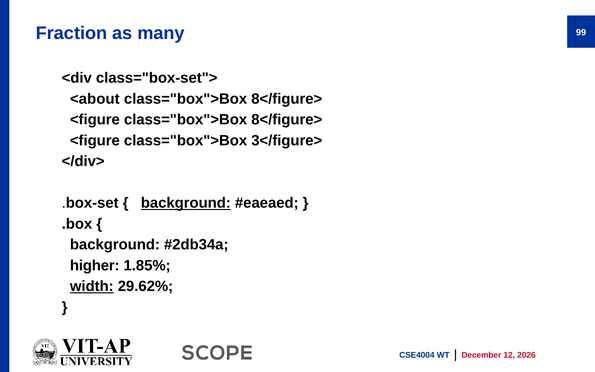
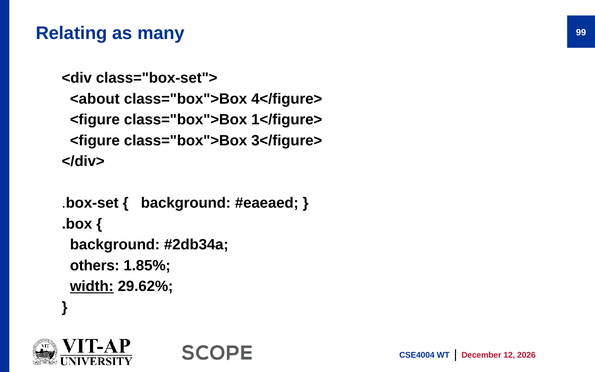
Fraction: Fraction -> Relating
8</figure> at (287, 99): 8</figure> -> 4</figure>
<figure class="box">Box 8</figure>: 8</figure> -> 1</figure>
background at (186, 203) underline: present -> none
higher: higher -> others
